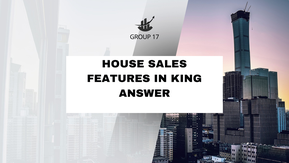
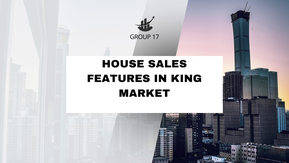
ANSWER: ANSWER -> MARKET
